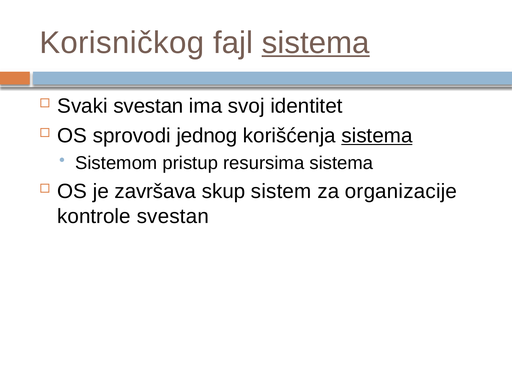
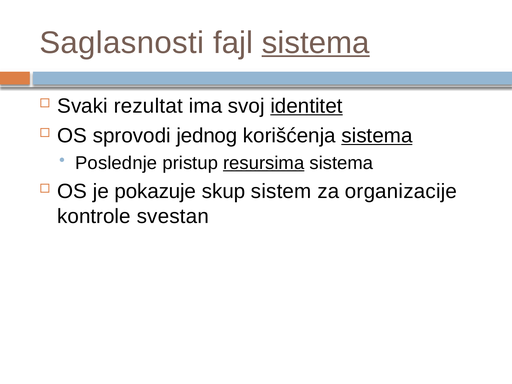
Korisničkog: Korisničkog -> Saglasnosti
Svaki svestan: svestan -> rezultat
identitet underline: none -> present
Sistemom: Sistemom -> Poslednje
resursima underline: none -> present
završava: završava -> pokazuje
